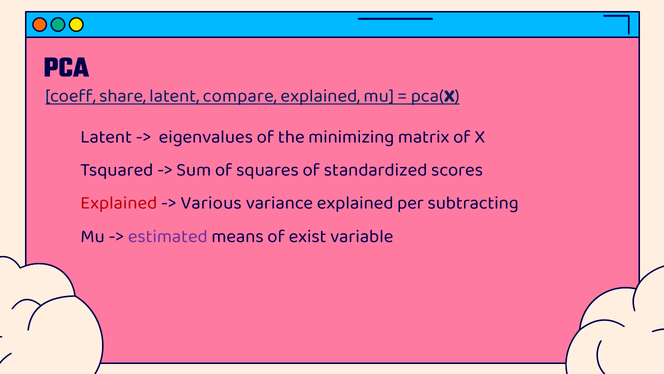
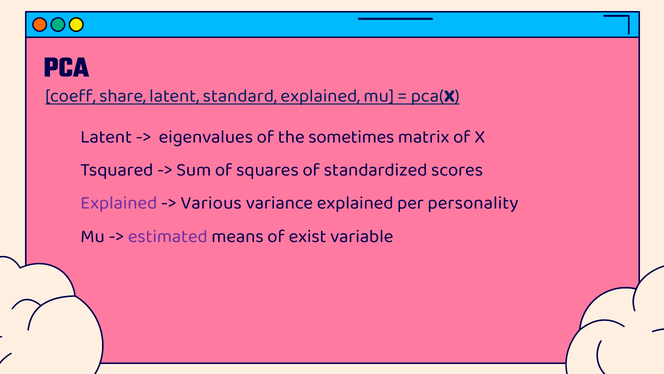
compare: compare -> standard
minimizing: minimizing -> sometimes
Explained at (119, 203) colour: red -> purple
subtracting: subtracting -> personality
